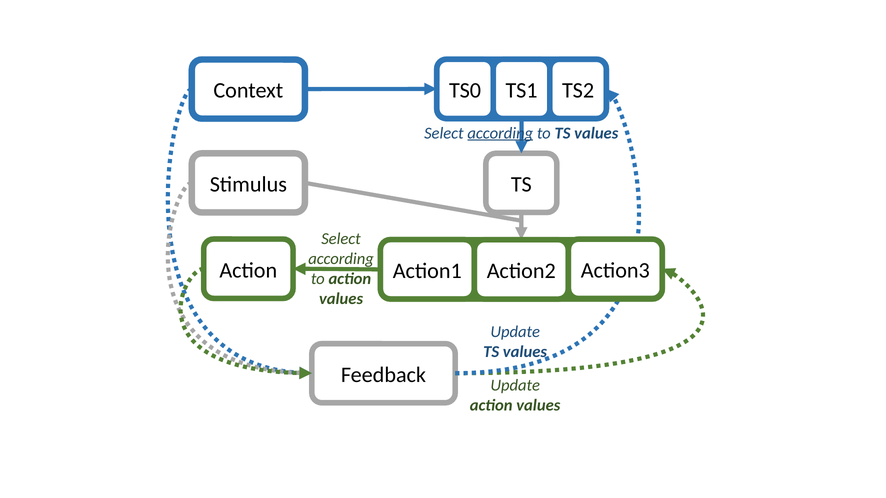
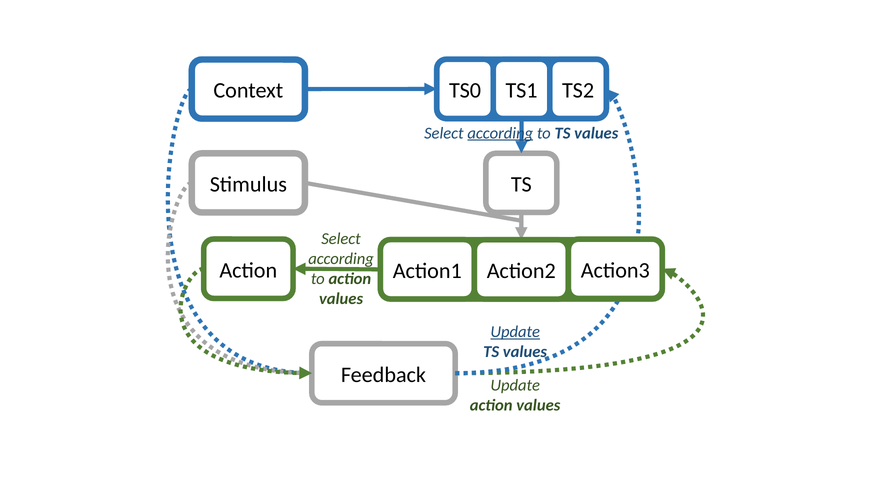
Update at (515, 332) underline: none -> present
